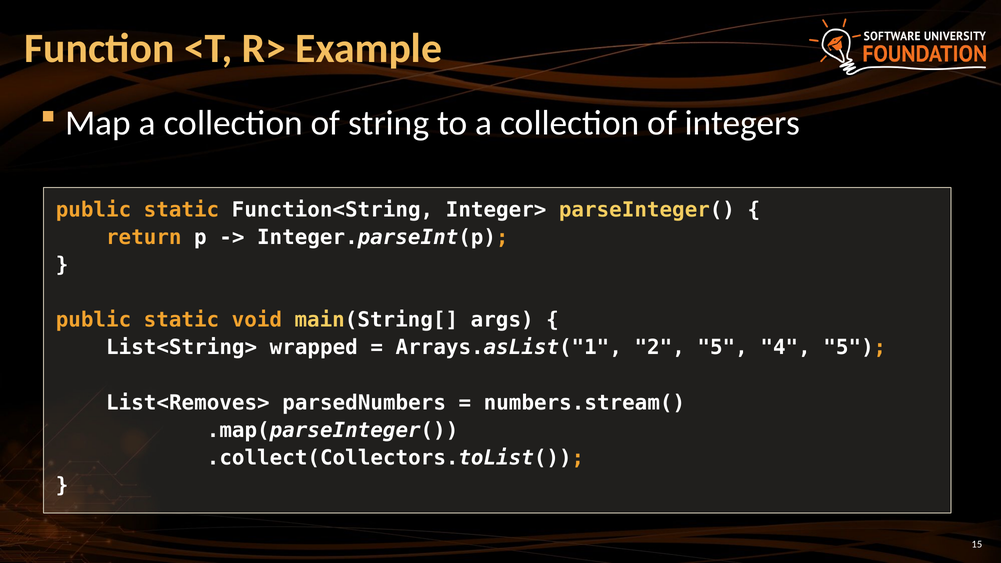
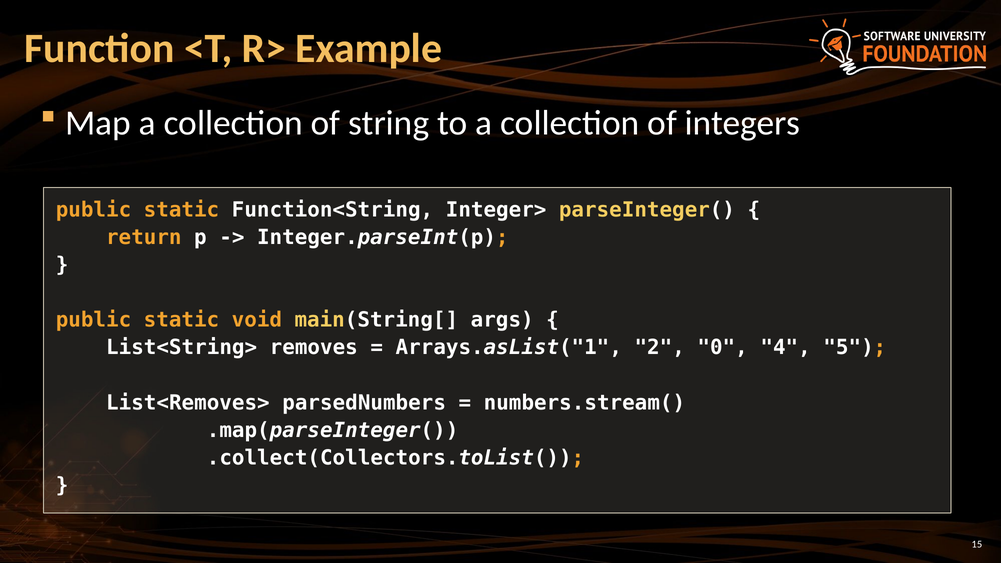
wrapped: wrapped -> removes
2 5: 5 -> 0
